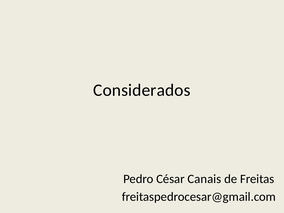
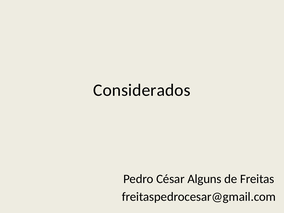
Canais: Canais -> Alguns
